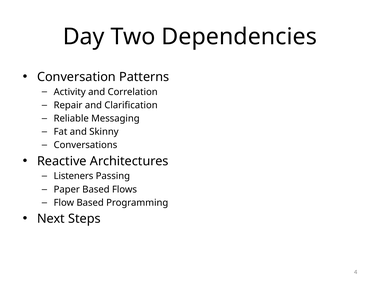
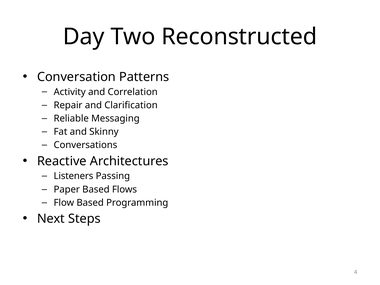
Dependencies: Dependencies -> Reconstructed
